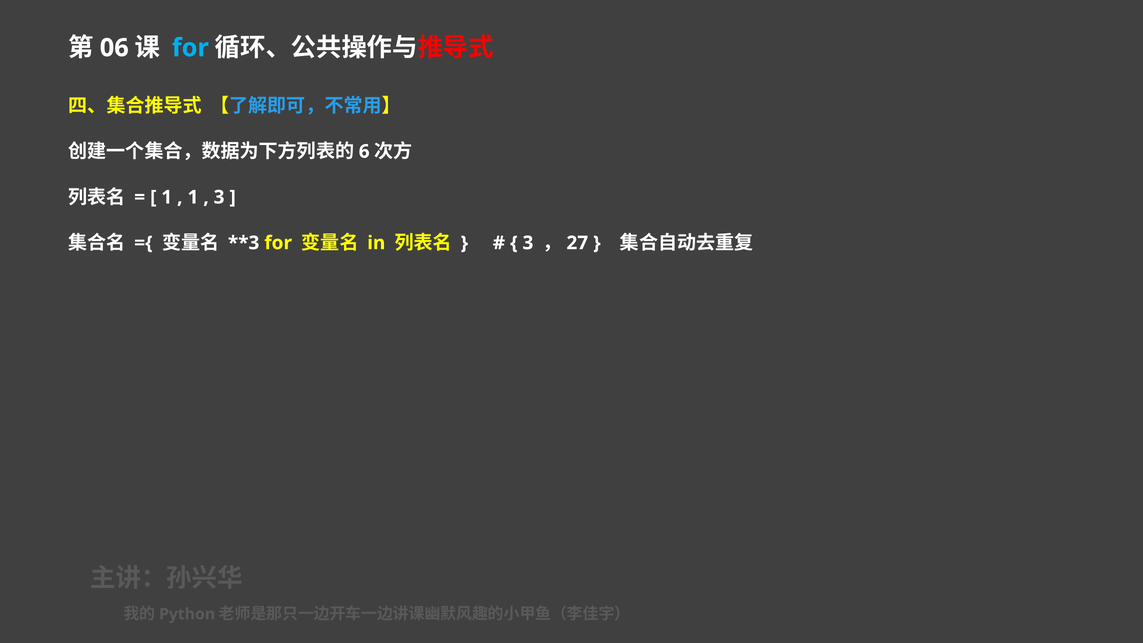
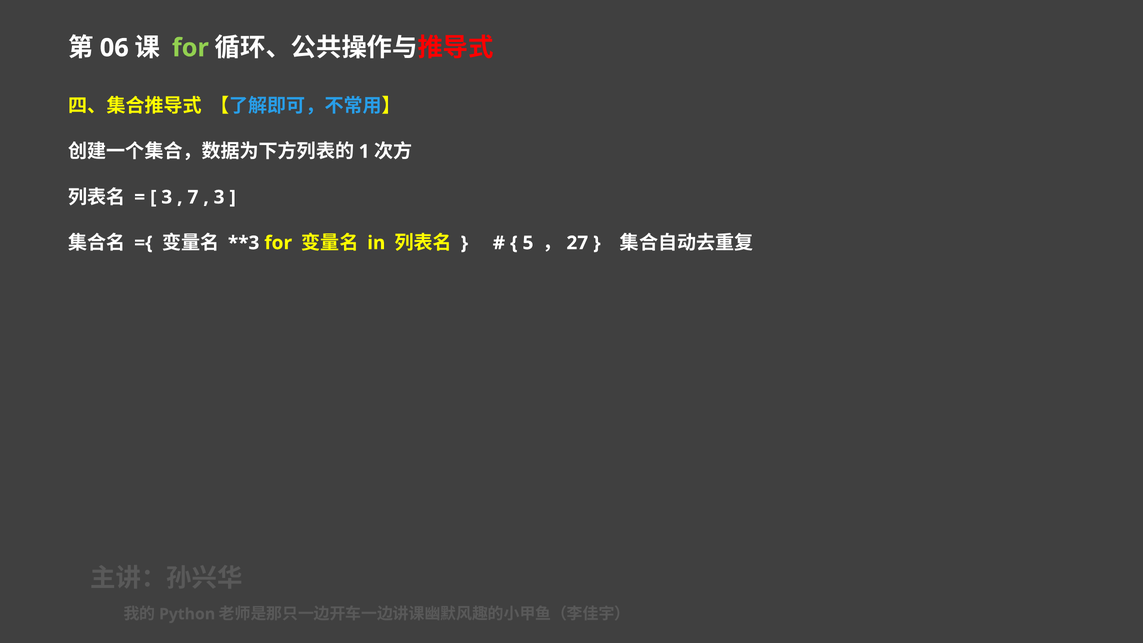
for at (190, 48) colour: light blue -> light green
6: 6 -> 1
1 at (167, 197): 1 -> 3
1 at (193, 197): 1 -> 7
3 at (528, 243): 3 -> 5
